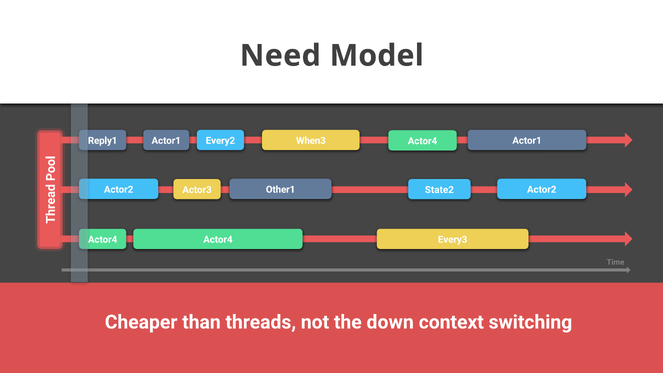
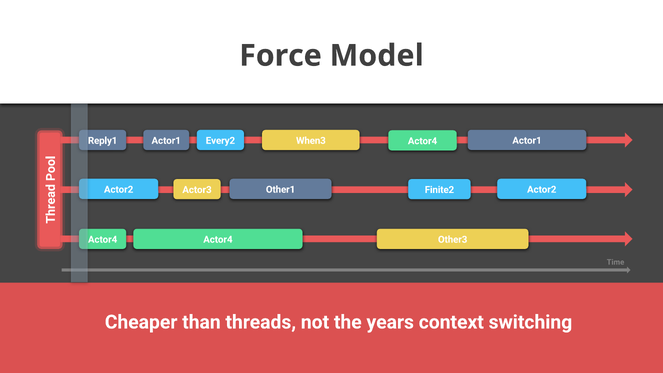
Need: Need -> Force
State2: State2 -> Finite2
Every3: Every3 -> Other3
down: down -> years
